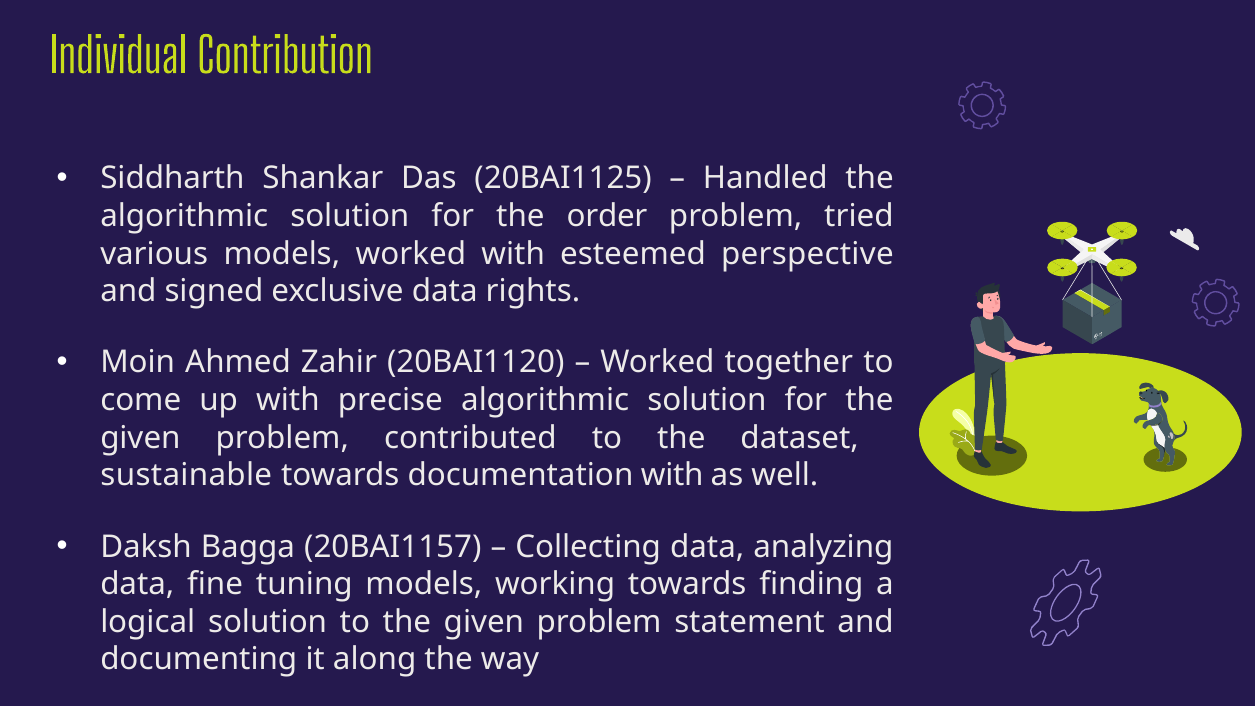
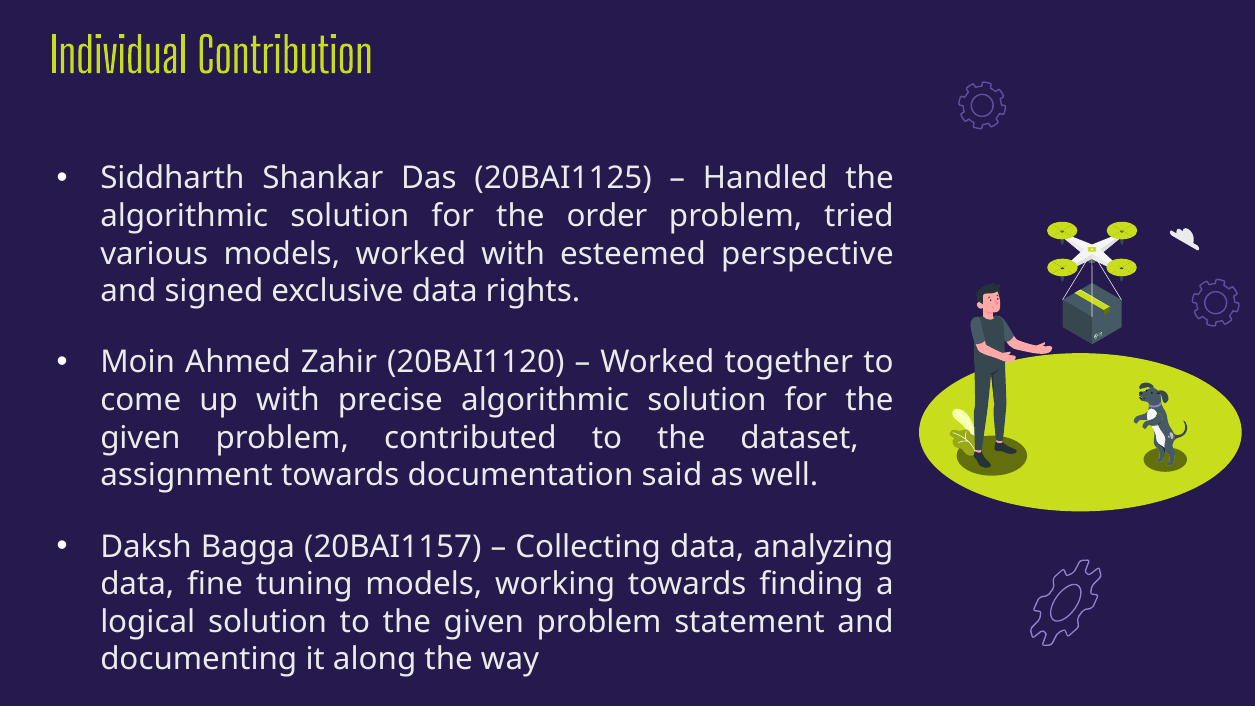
sustainable: sustainable -> assignment
documentation with: with -> said
